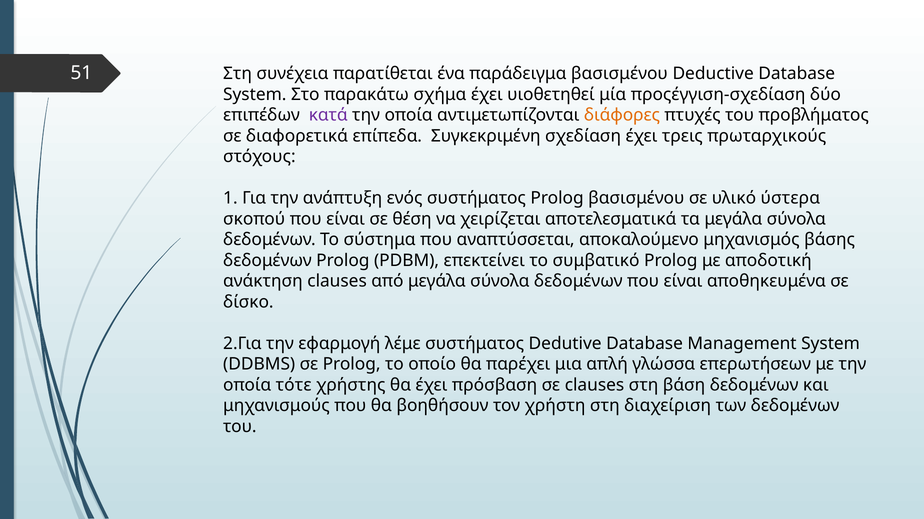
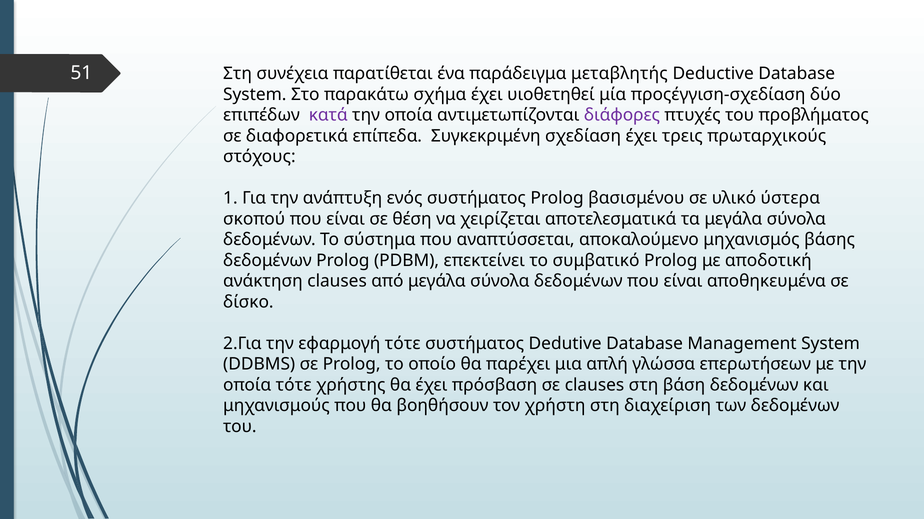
παράδειγμα βασισμένου: βασισμένου -> μεταβλητής
διάφορες colour: orange -> purple
εφαρμογή λέμε: λέμε -> τότε
